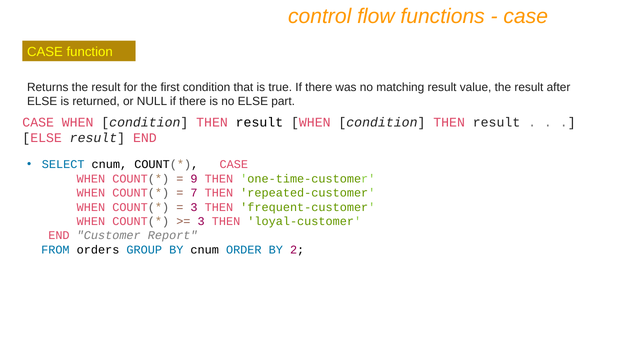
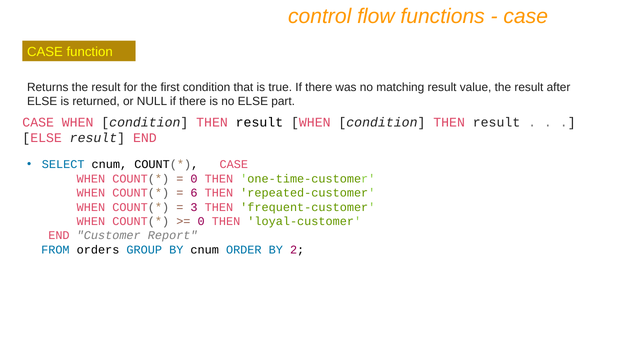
9 at (194, 179): 9 -> 0
7: 7 -> 6
3 at (201, 222): 3 -> 0
